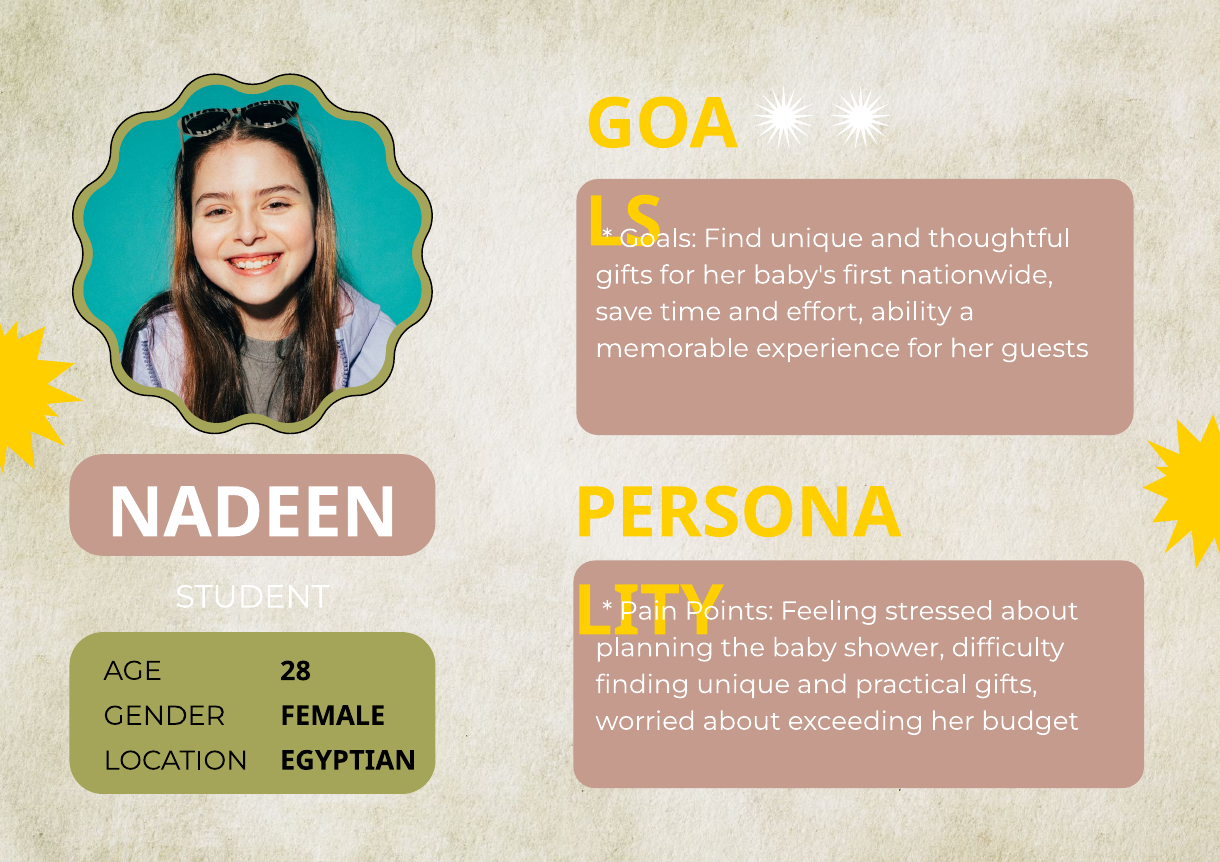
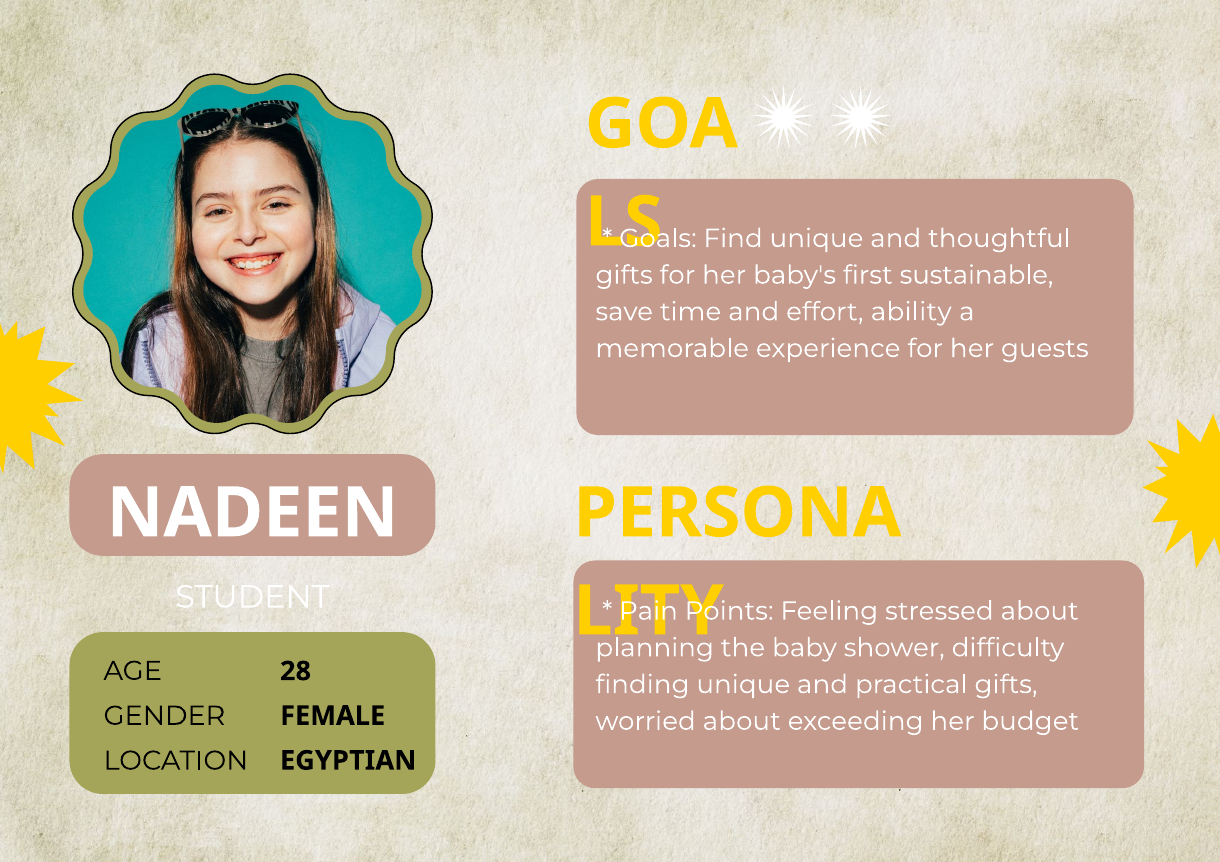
nationwide: nationwide -> sustainable
